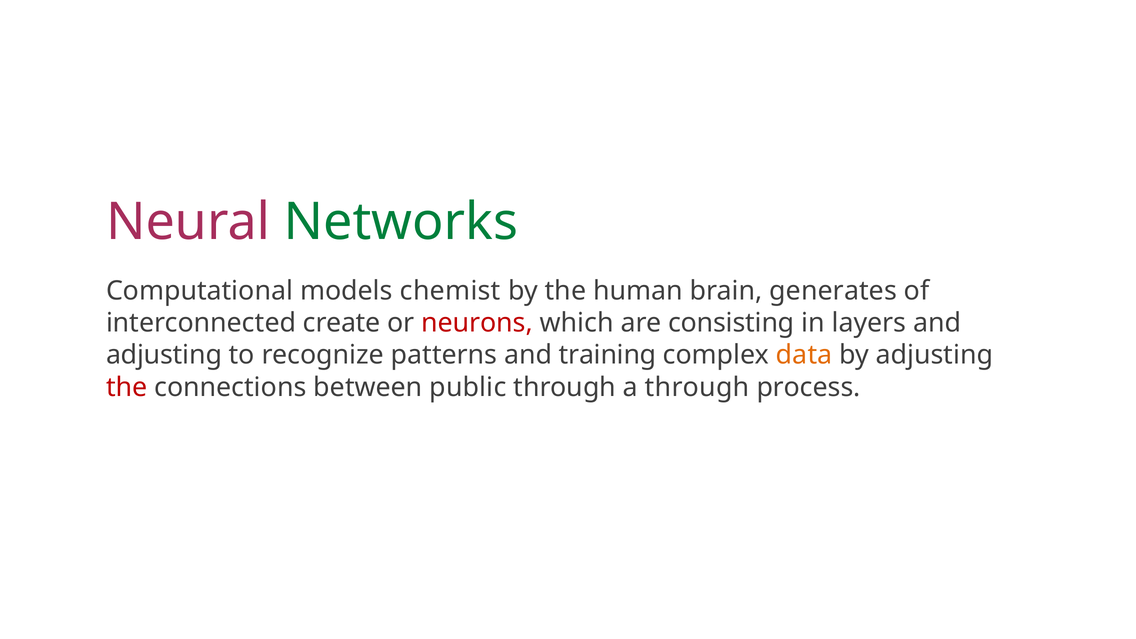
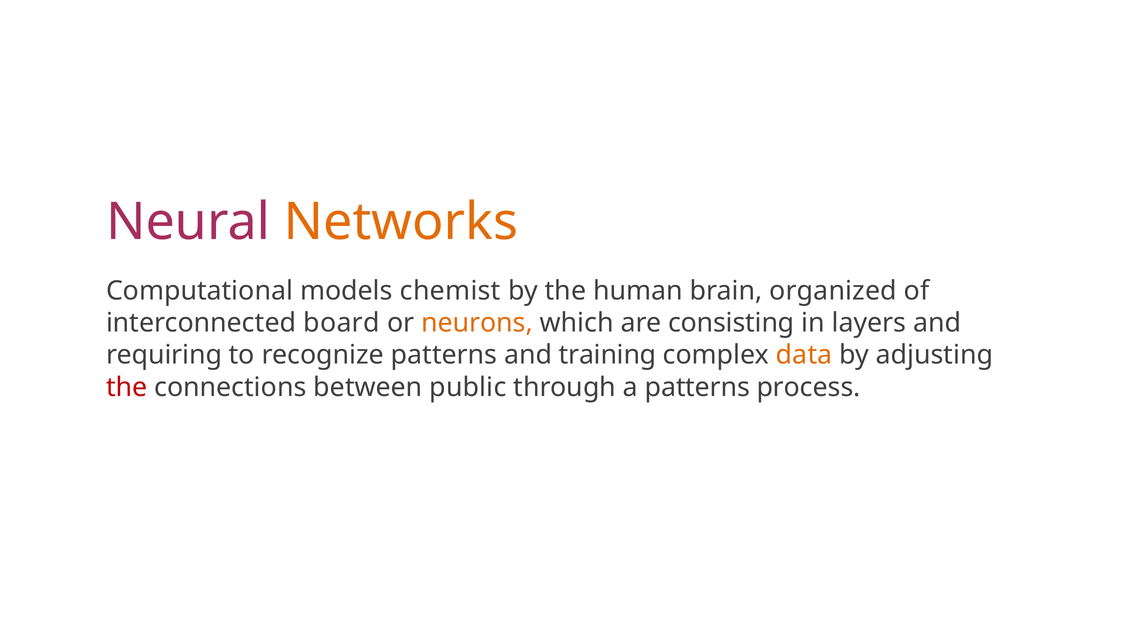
Networks colour: green -> orange
generates: generates -> organized
create: create -> board
neurons colour: red -> orange
adjusting at (164, 355): adjusting -> requiring
a through: through -> patterns
